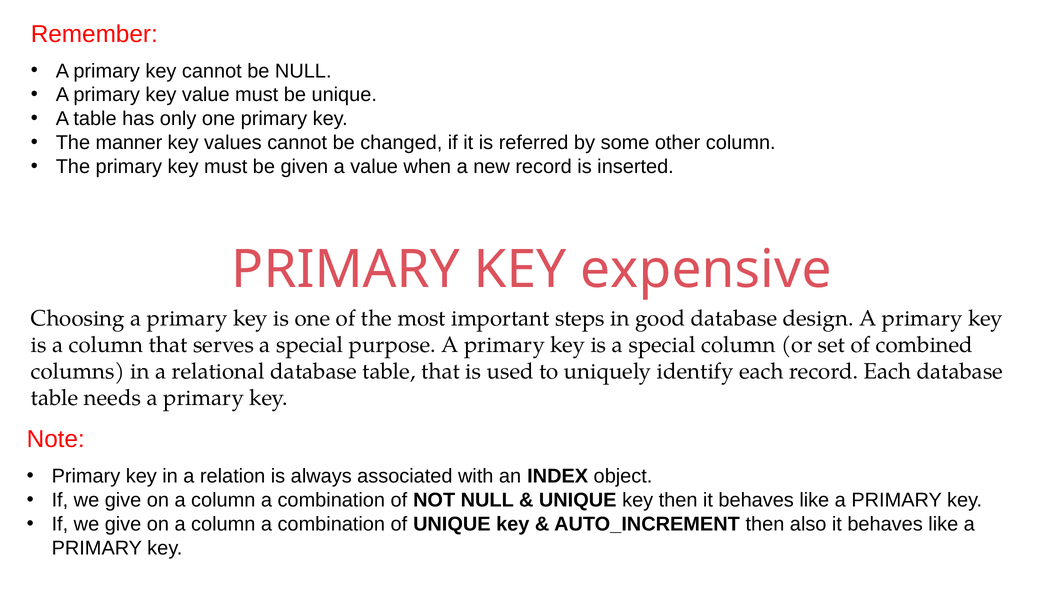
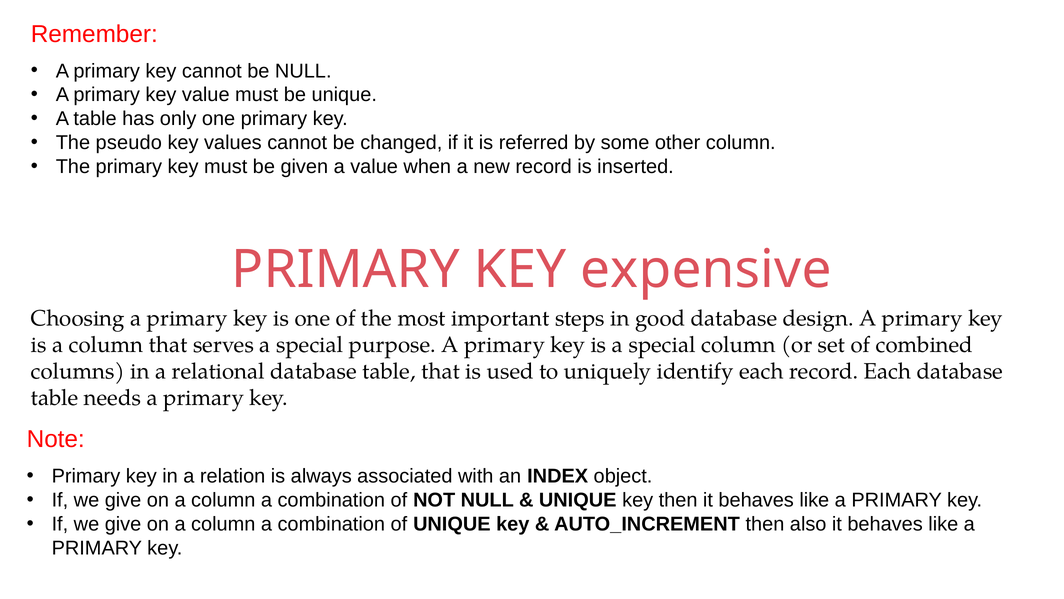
manner: manner -> pseudo
